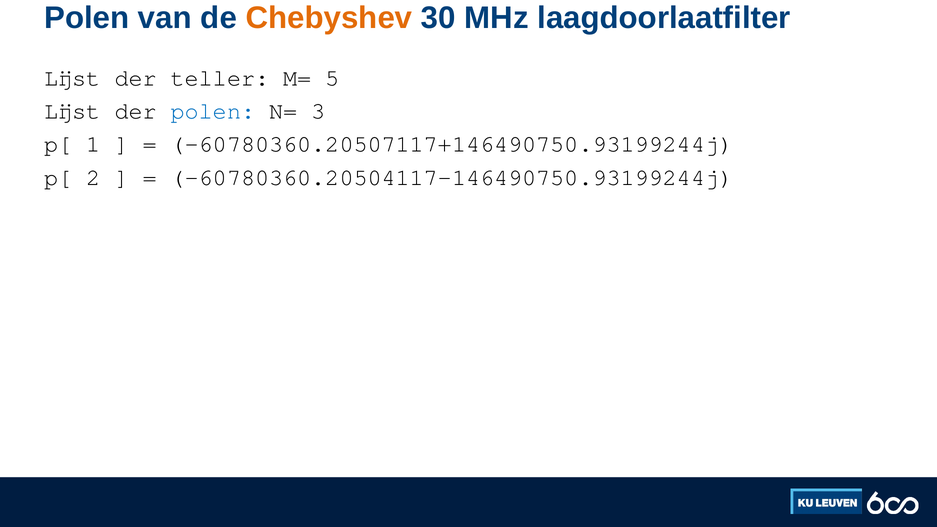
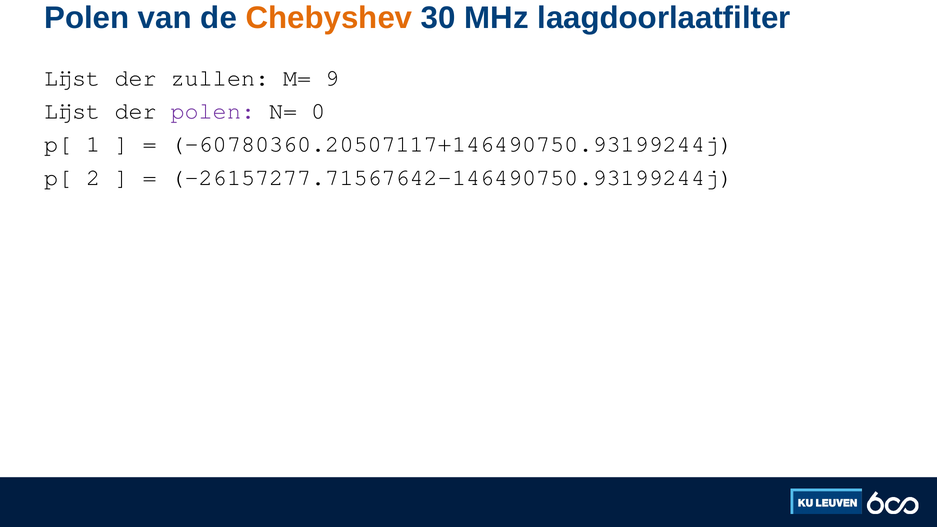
teller: teller -> zullen
5: 5 -> 9
polen at (213, 111) colour: blue -> purple
3: 3 -> 0
-60780360.20504117-146490750.93199244j: -60780360.20504117-146490750.93199244j -> -26157277.71567642-146490750.93199244j
